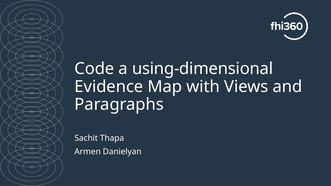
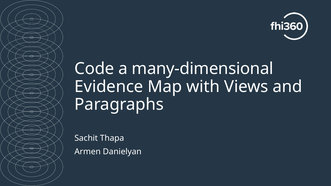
using-dimensional: using-dimensional -> many-dimensional
